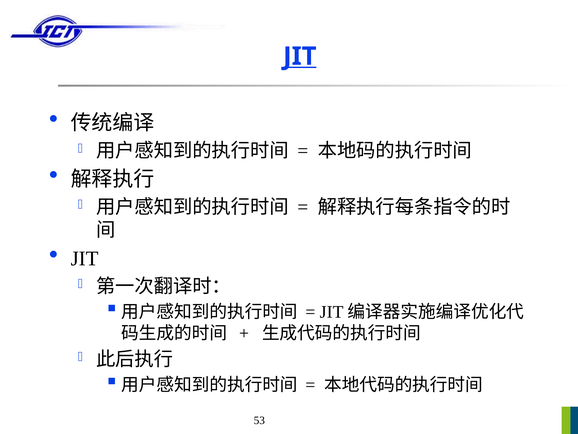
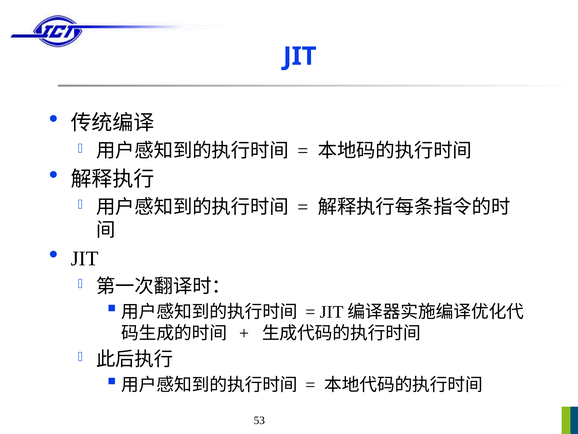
JIT at (300, 56) underline: present -> none
